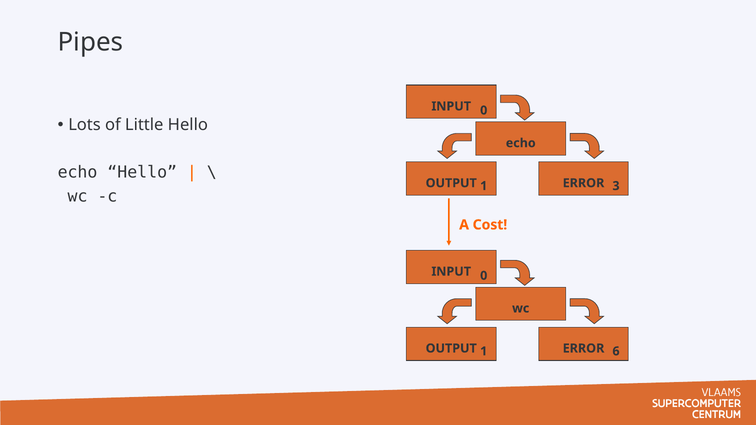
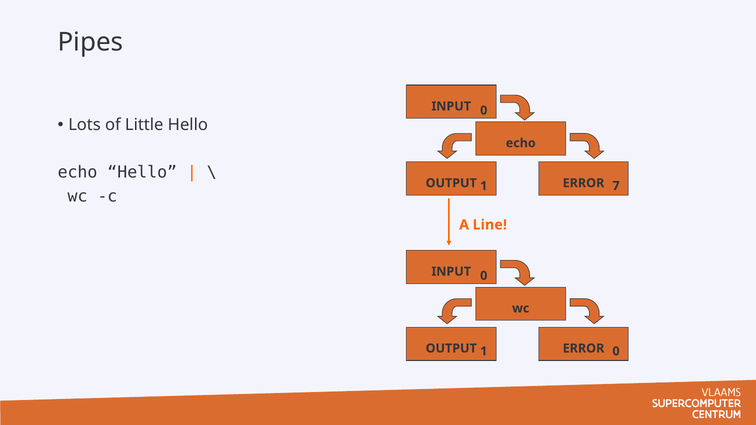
3: 3 -> 7
Cost: Cost -> Line
1 6: 6 -> 0
